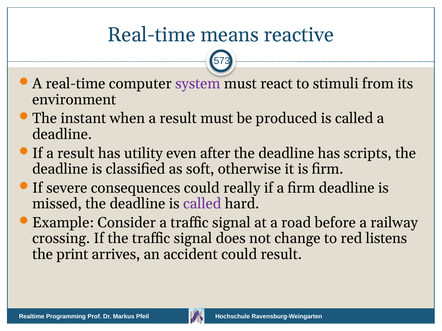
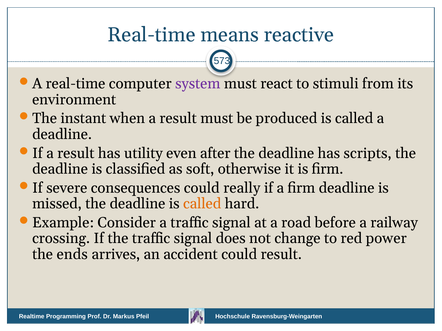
called at (202, 204) colour: purple -> orange
listens: listens -> power
print: print -> ends
